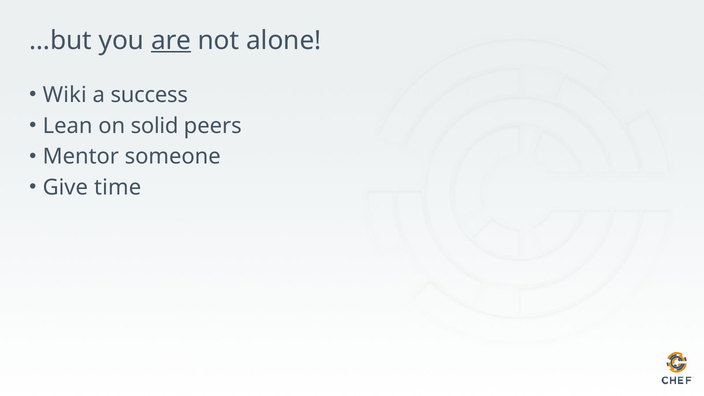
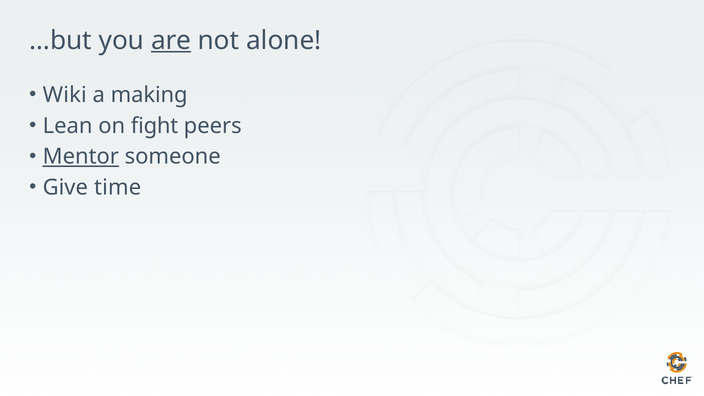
success: success -> making
solid: solid -> fight
Mentor underline: none -> present
